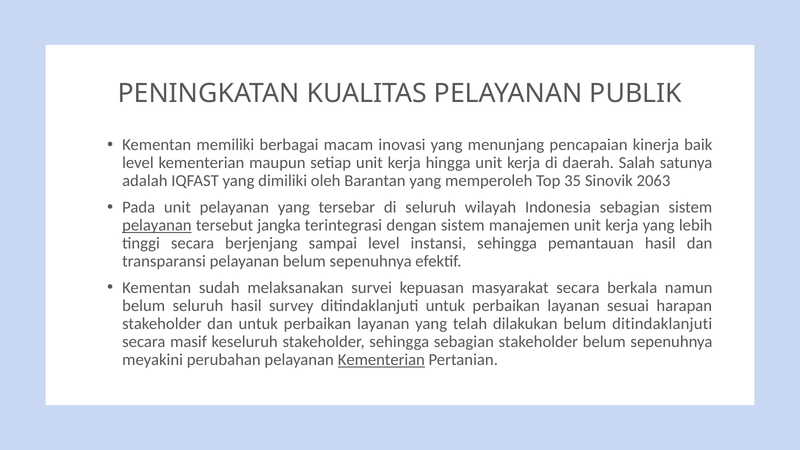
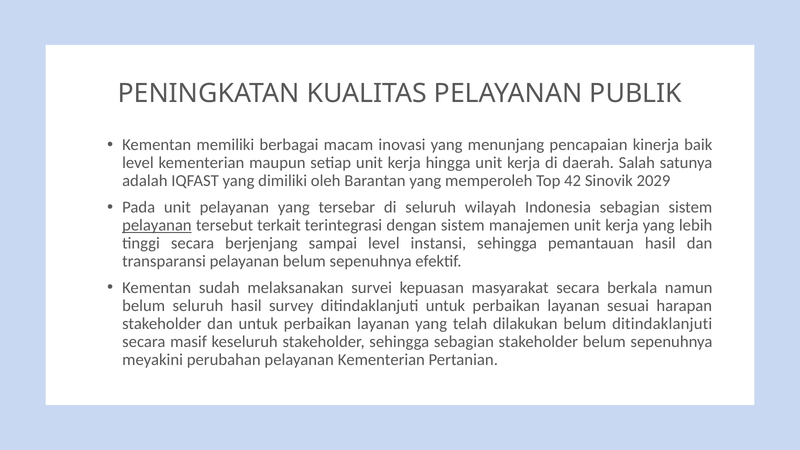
35: 35 -> 42
2063: 2063 -> 2029
jangka: jangka -> terkait
Kementerian at (381, 360) underline: present -> none
